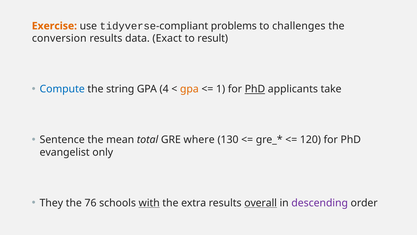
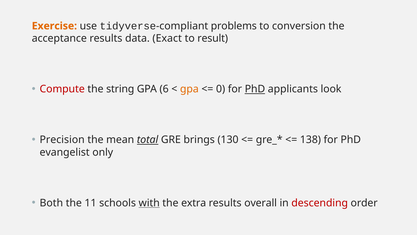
challenges: challenges -> conversion
conversion: conversion -> acceptance
Compute colour: blue -> red
4: 4 -> 6
1: 1 -> 0
take: take -> look
Sentence: Sentence -> Precision
total underline: none -> present
where: where -> brings
120: 120 -> 138
They: They -> Both
76: 76 -> 11
overall underline: present -> none
descending colour: purple -> red
